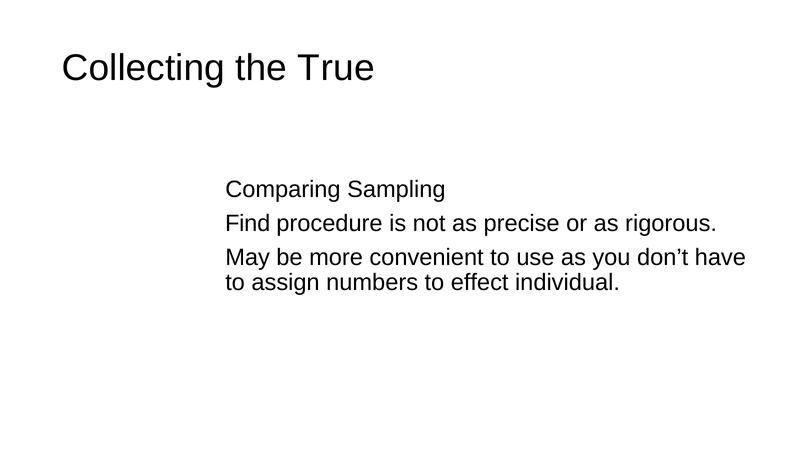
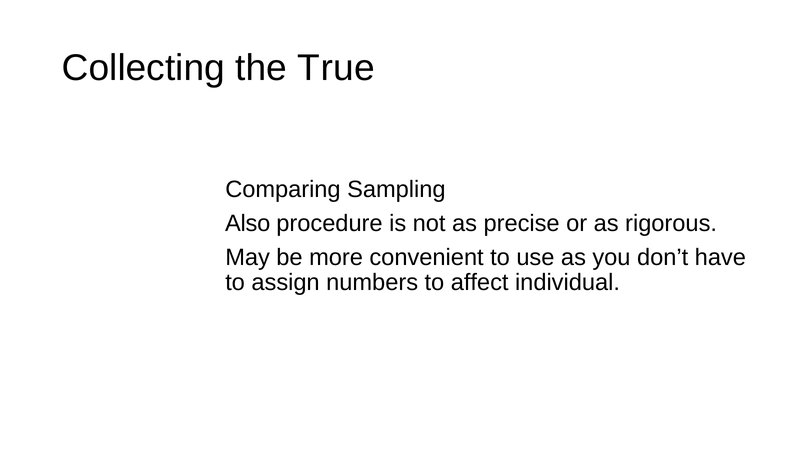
Find: Find -> Also
effect: effect -> affect
